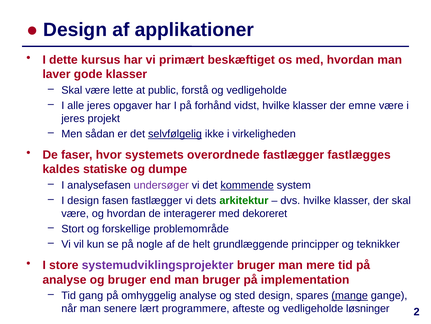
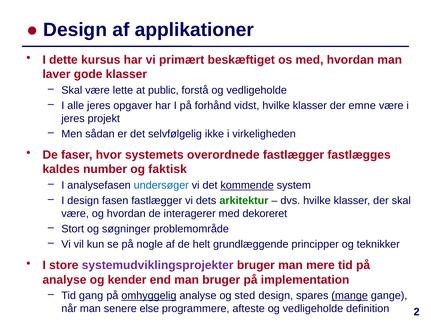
selvfølgelig underline: present -> none
statiske: statiske -> number
dumpe: dumpe -> faktisk
undersøger colour: purple -> blue
forskellige: forskellige -> søgninger
og bruger: bruger -> kender
omhyggelig underline: none -> present
lært: lært -> else
løsninger: løsninger -> definition
